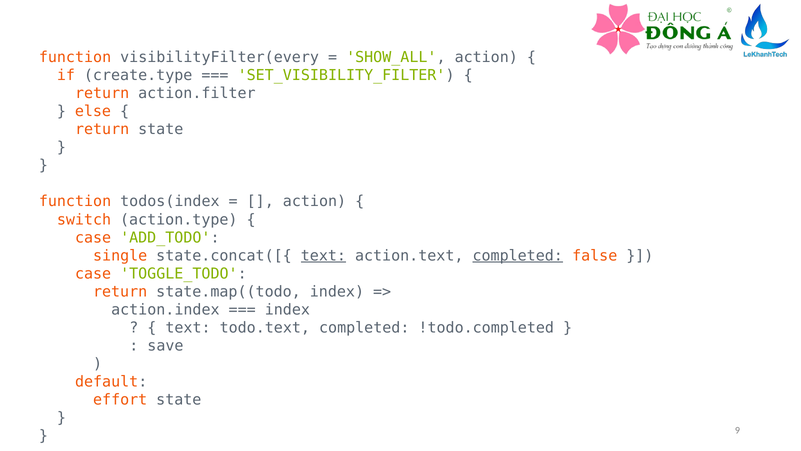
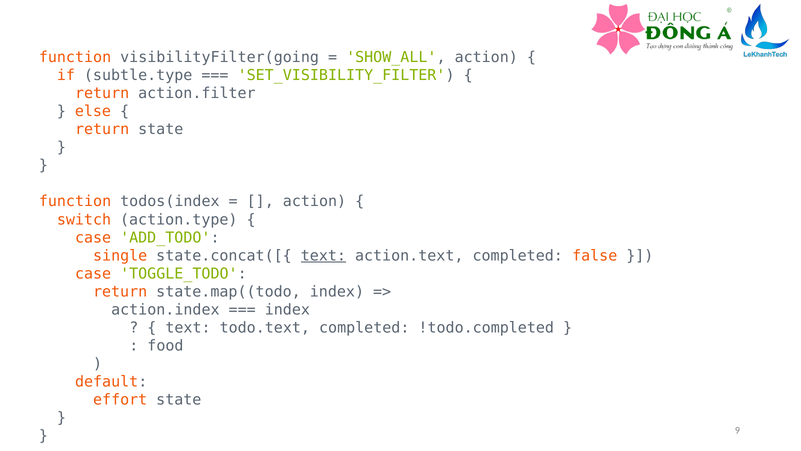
visibilityFilter(every: visibilityFilter(every -> visibilityFilter(going
create.type: create.type -> subtle.type
completed at (518, 255) underline: present -> none
save: save -> food
